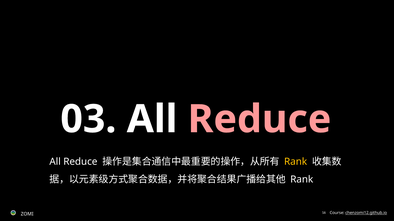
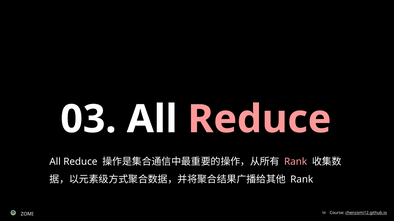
Rank at (296, 162) colour: yellow -> pink
